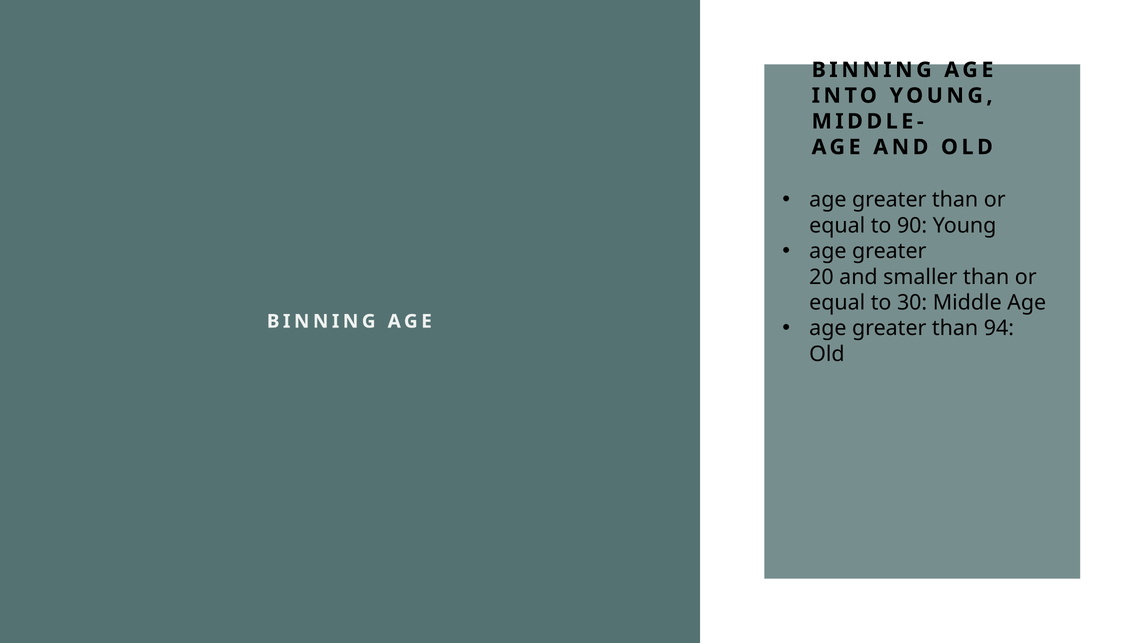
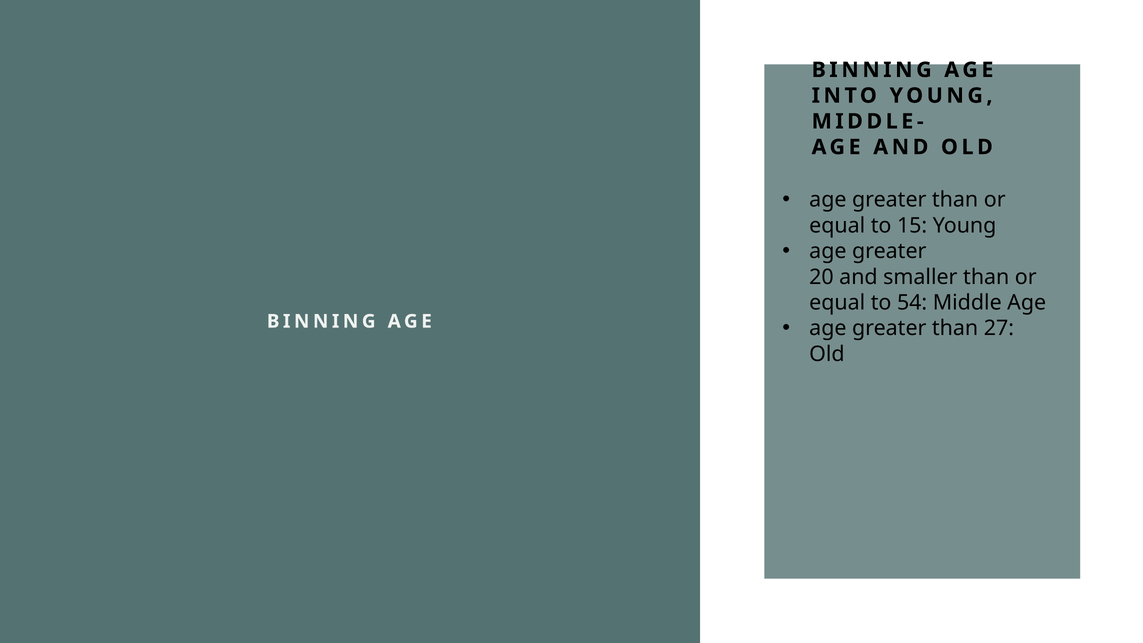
90: 90 -> 15
30: 30 -> 54
94: 94 -> 27
